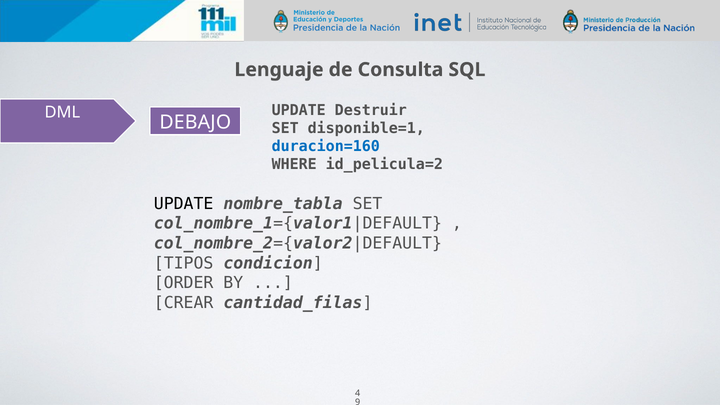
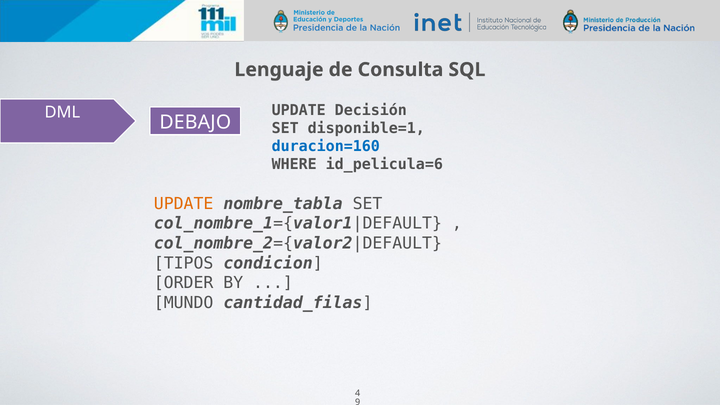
Destruir: Destruir -> Decisión
id_pelicula=2: id_pelicula=2 -> id_pelicula=6
UPDATE at (184, 204) colour: black -> orange
CREAR: CREAR -> MUNDO
